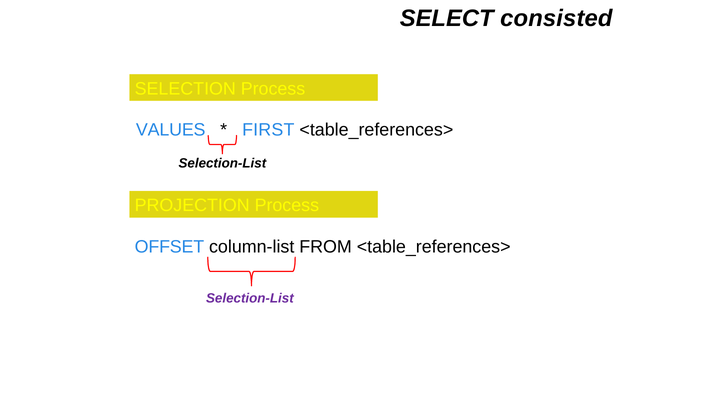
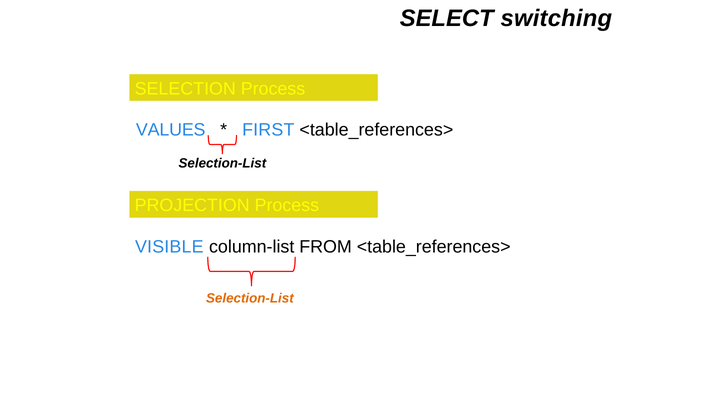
consisted: consisted -> switching
OFFSET: OFFSET -> VISIBLE
Selection-List at (250, 298) colour: purple -> orange
